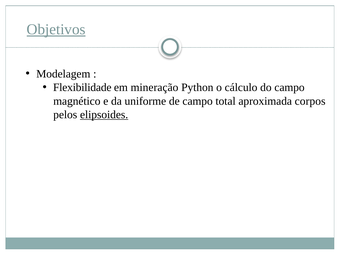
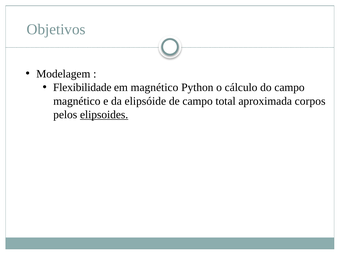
Objetivos underline: present -> none
em mineração: mineração -> magnético
uniforme: uniforme -> elipsóide
